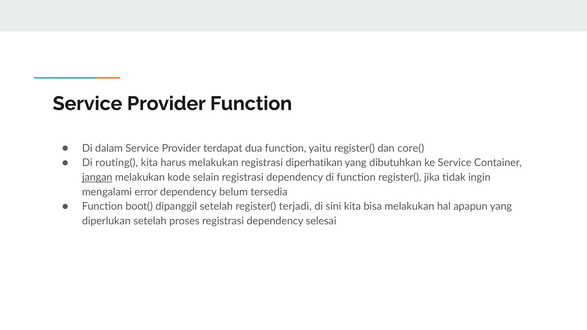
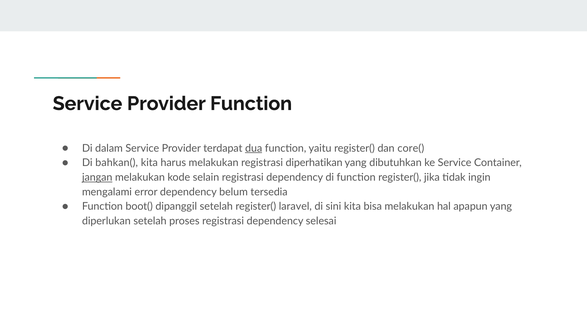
dua underline: none -> present
routing(: routing( -> bahkan(
terjadi: terjadi -> laravel
